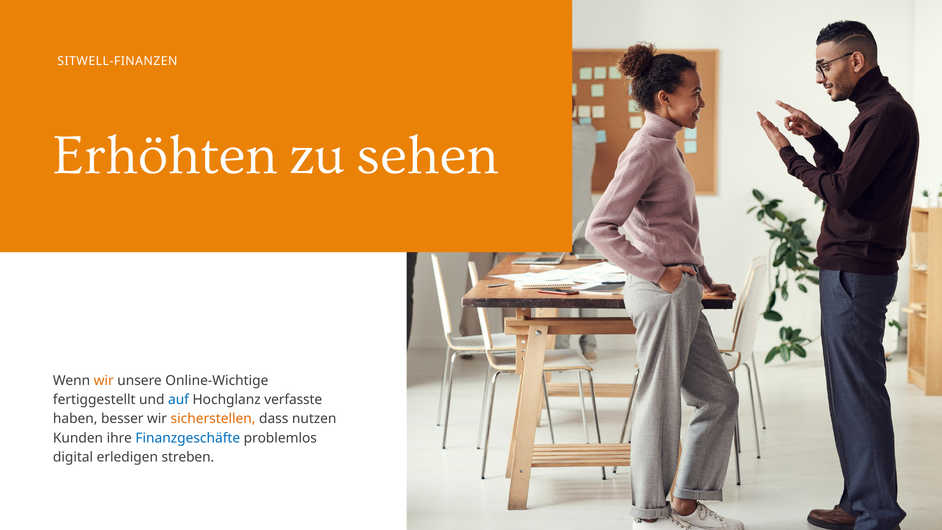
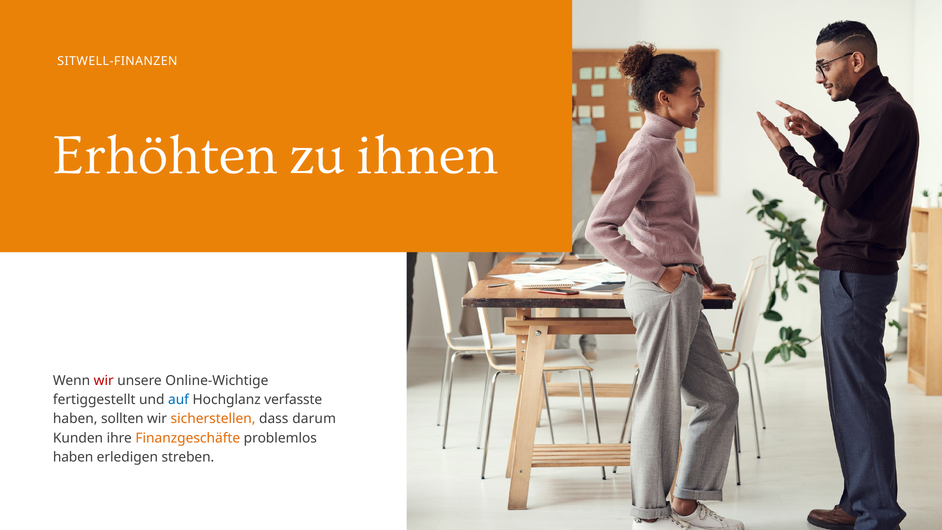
sehen: sehen -> ihnen
wir at (104, 380) colour: orange -> red
besser: besser -> sollten
nutzen: nutzen -> darum
Finanzgeschäfte colour: blue -> orange
digital at (73, 457): digital -> haben
